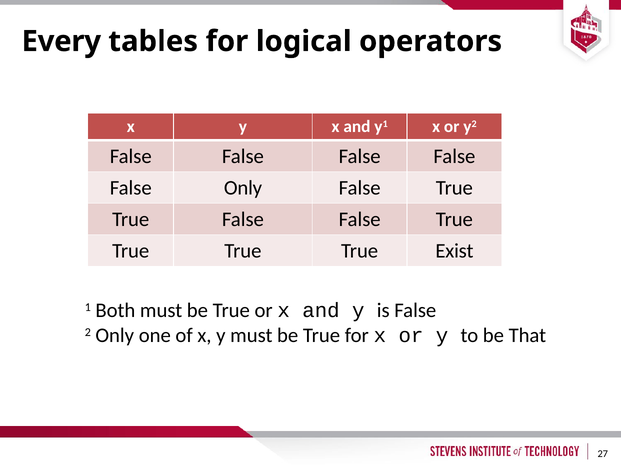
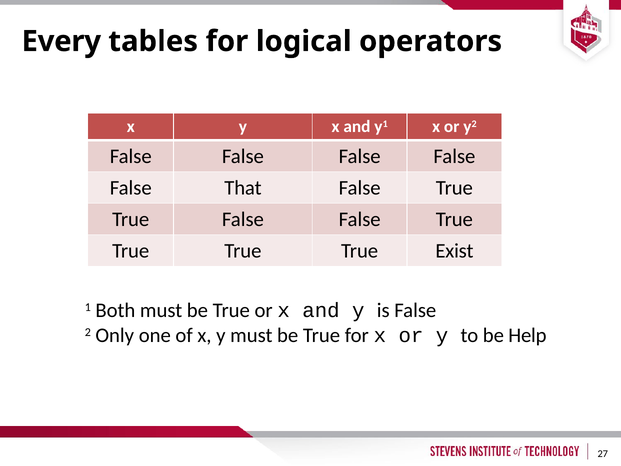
False Only: Only -> That
That: That -> Help
